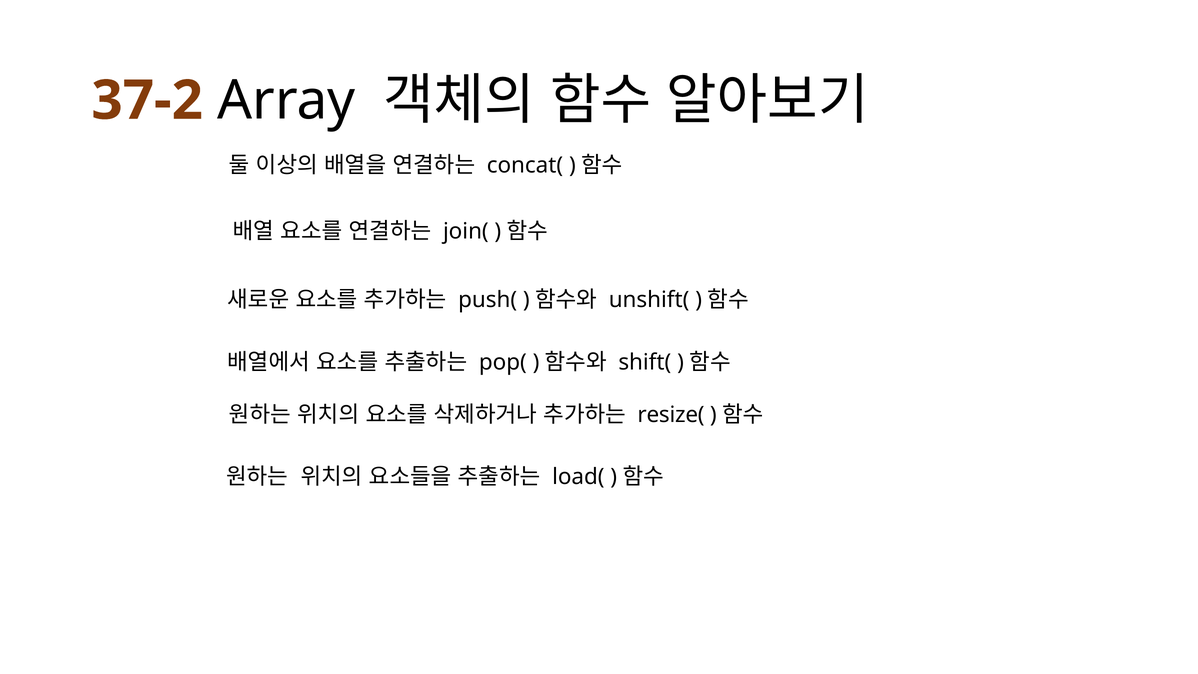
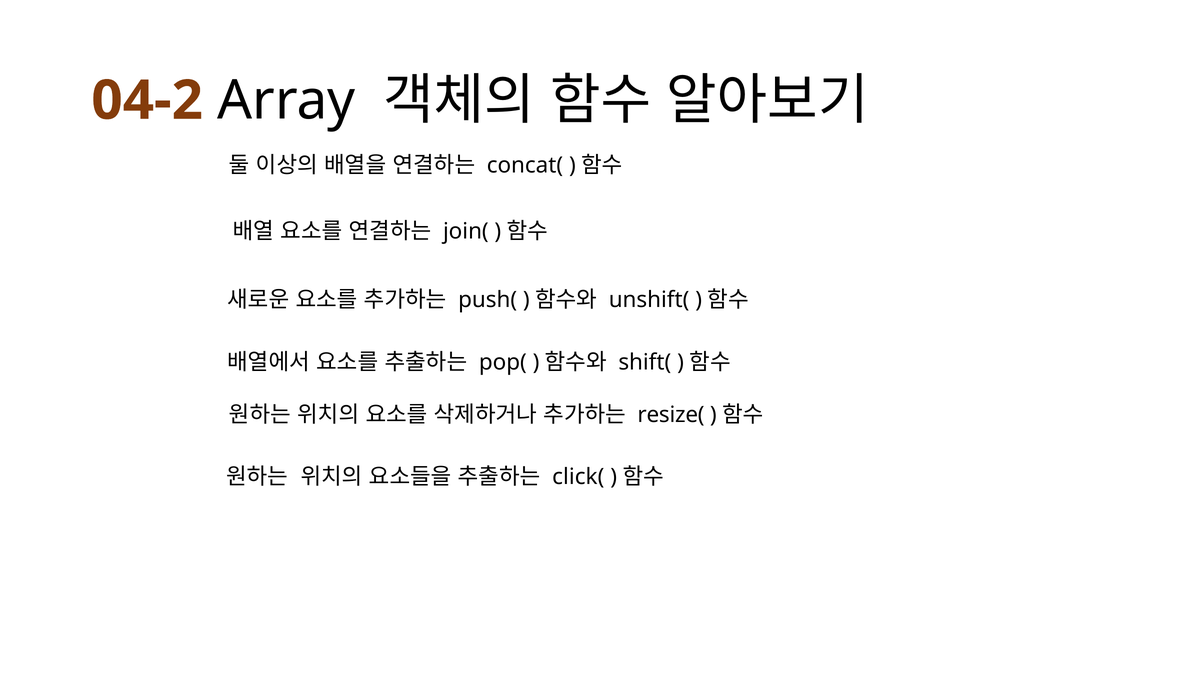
37-2: 37-2 -> 04-2
load(: load( -> click(
